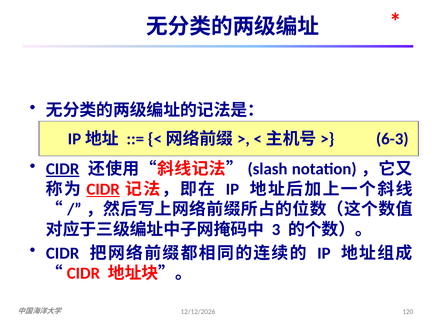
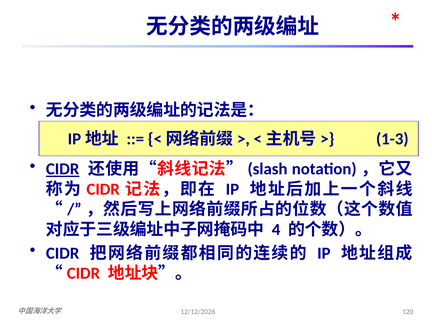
6-3: 6-3 -> 1-3
CIDR at (103, 189) underline: present -> none
3: 3 -> 4
